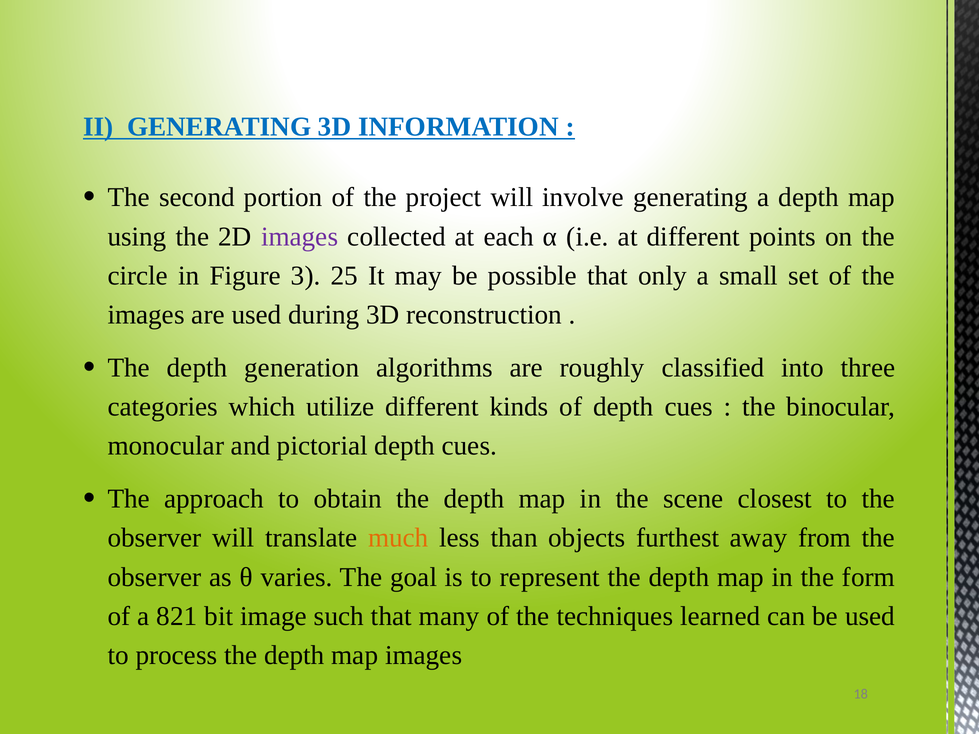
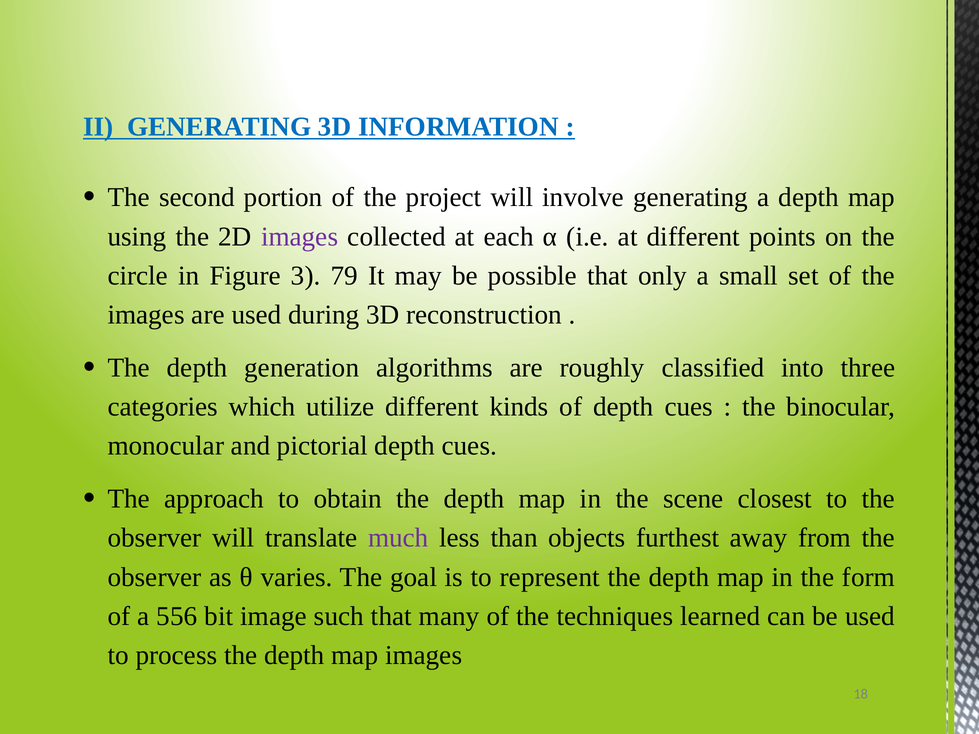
25: 25 -> 79
much colour: orange -> purple
821: 821 -> 556
